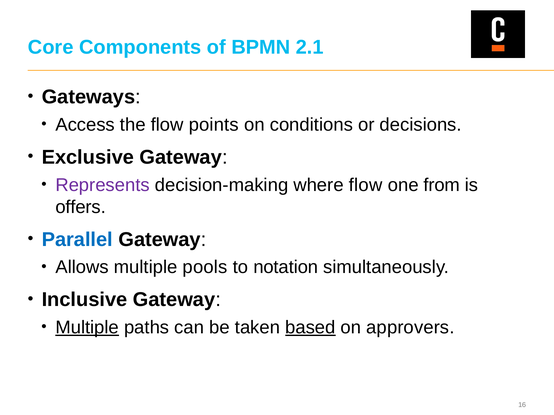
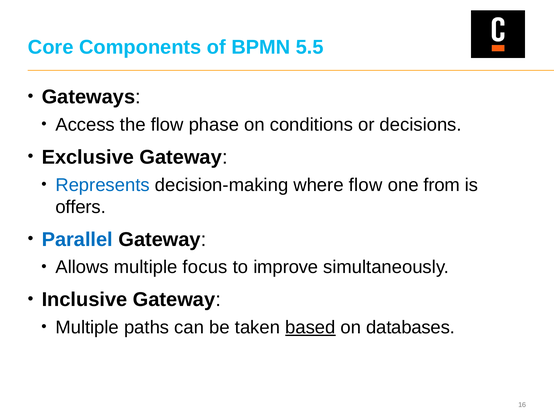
2.1: 2.1 -> 5.5
points: points -> phase
Represents colour: purple -> blue
pools: pools -> focus
notation: notation -> improve
Multiple at (87, 328) underline: present -> none
approvers: approvers -> databases
